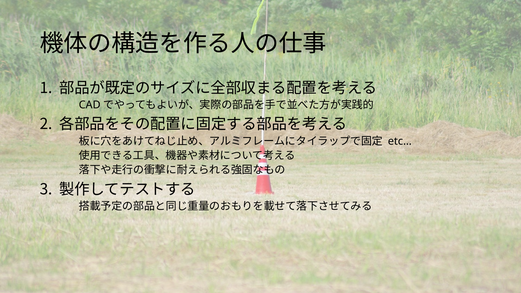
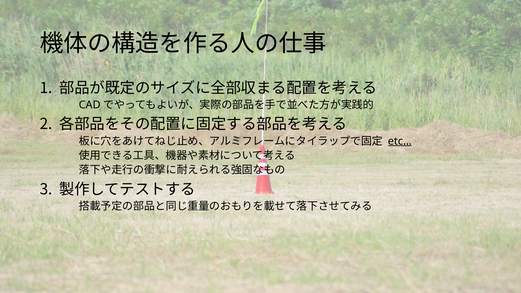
etc… underline: none -> present
